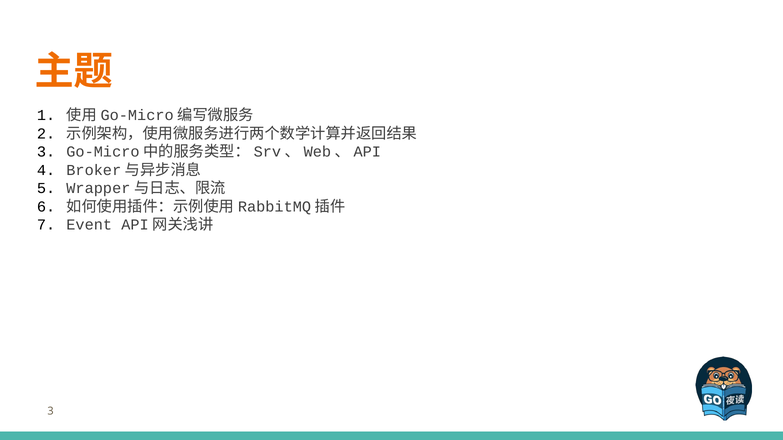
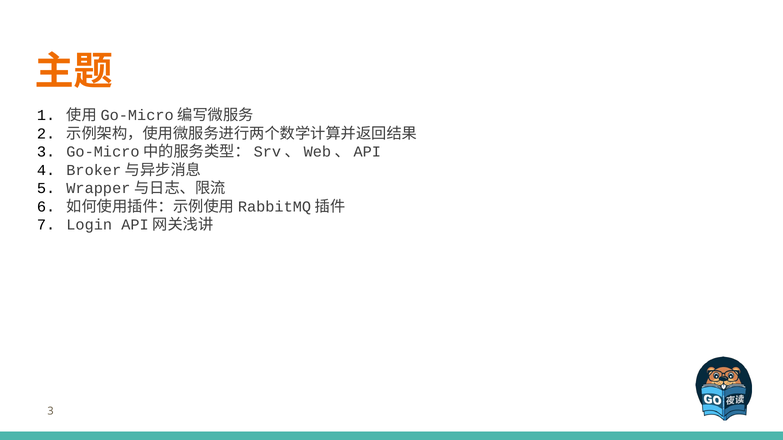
Event: Event -> Login
